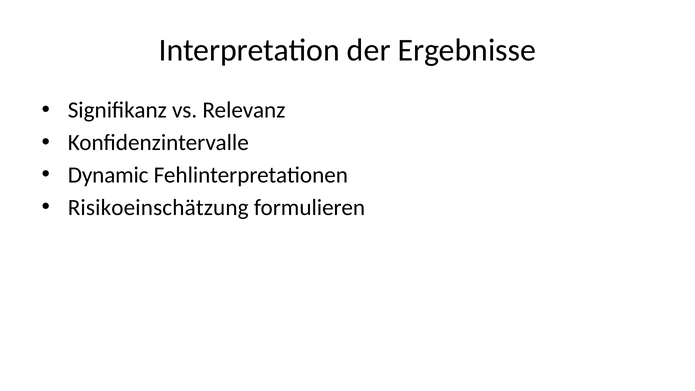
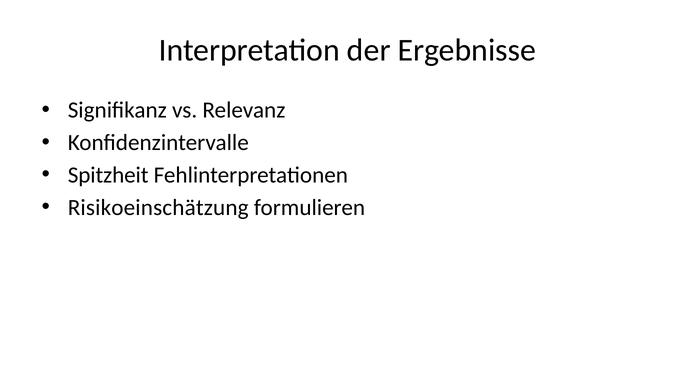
Dynamic: Dynamic -> Spitzheit
